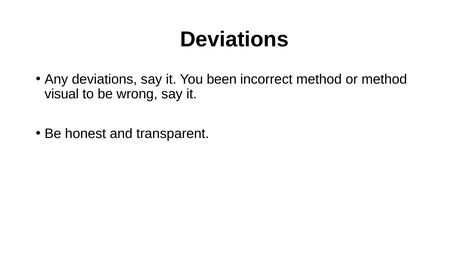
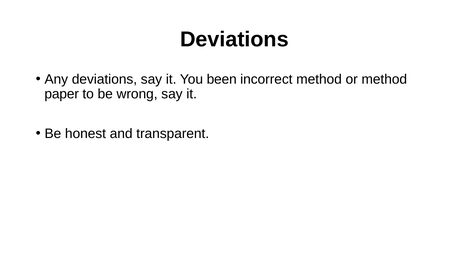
visual: visual -> paper
